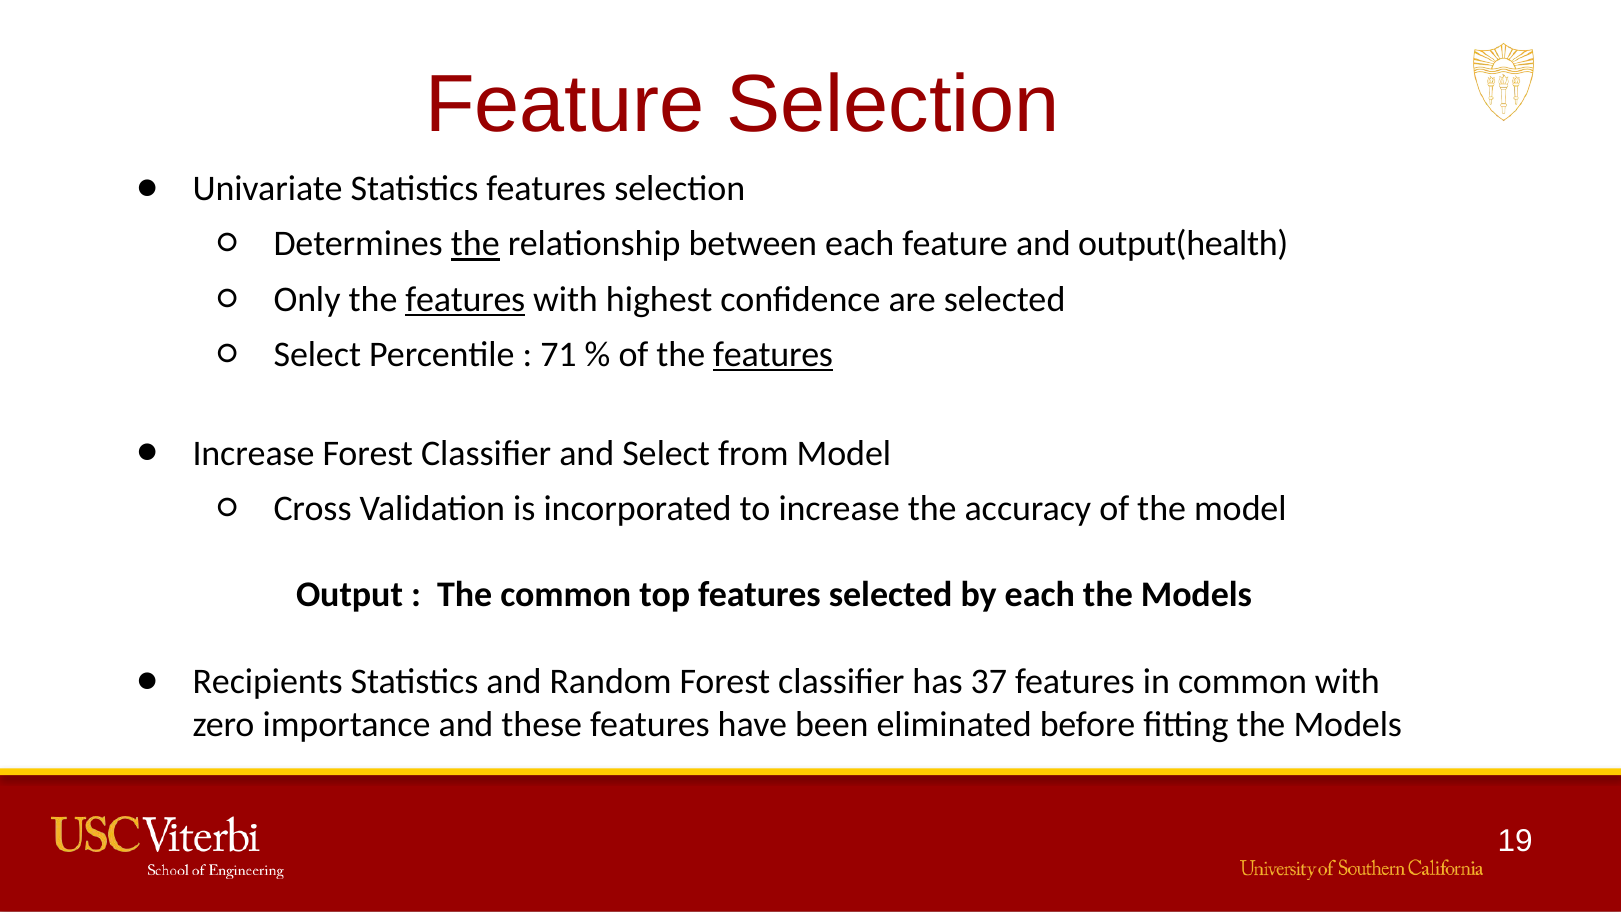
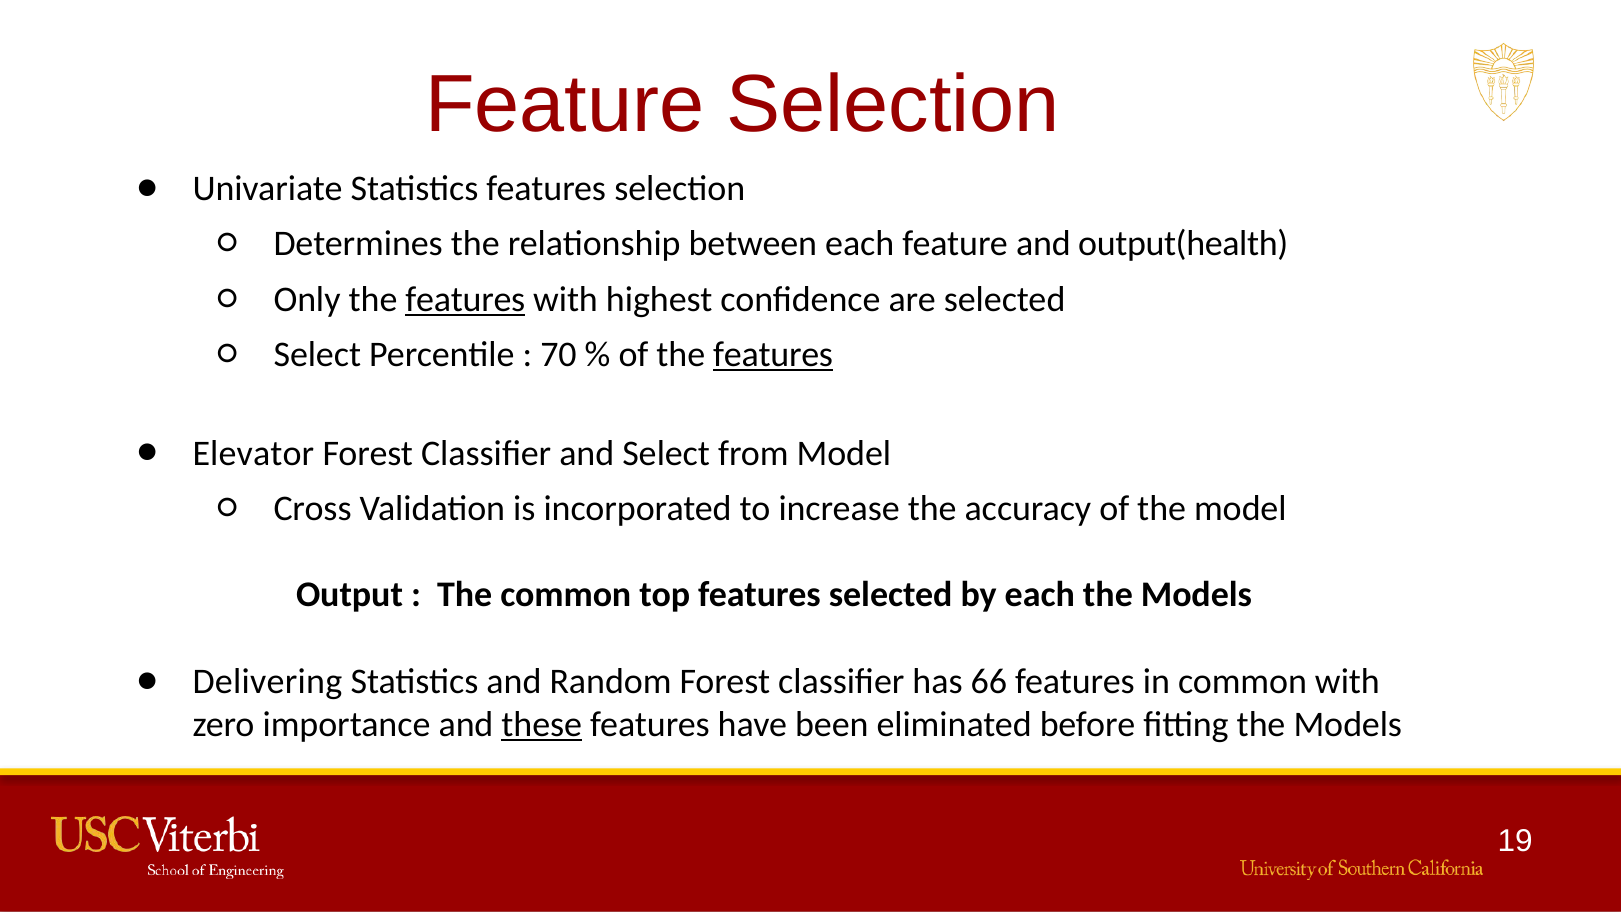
the at (475, 244) underline: present -> none
71: 71 -> 70
Increase at (254, 453): Increase -> Elevator
Recipients: Recipients -> Delivering
37: 37 -> 66
these underline: none -> present
